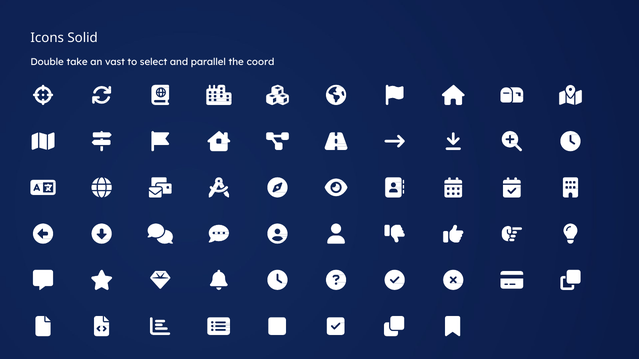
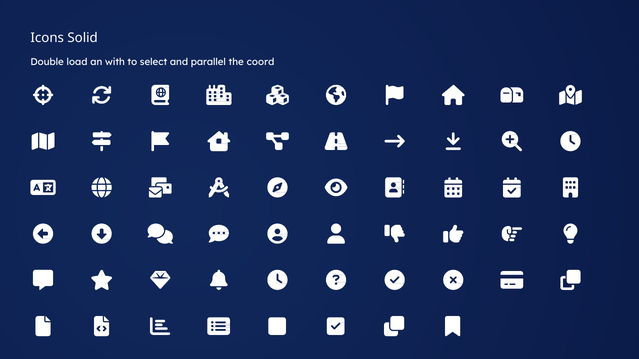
take: take -> load
vast: vast -> with
